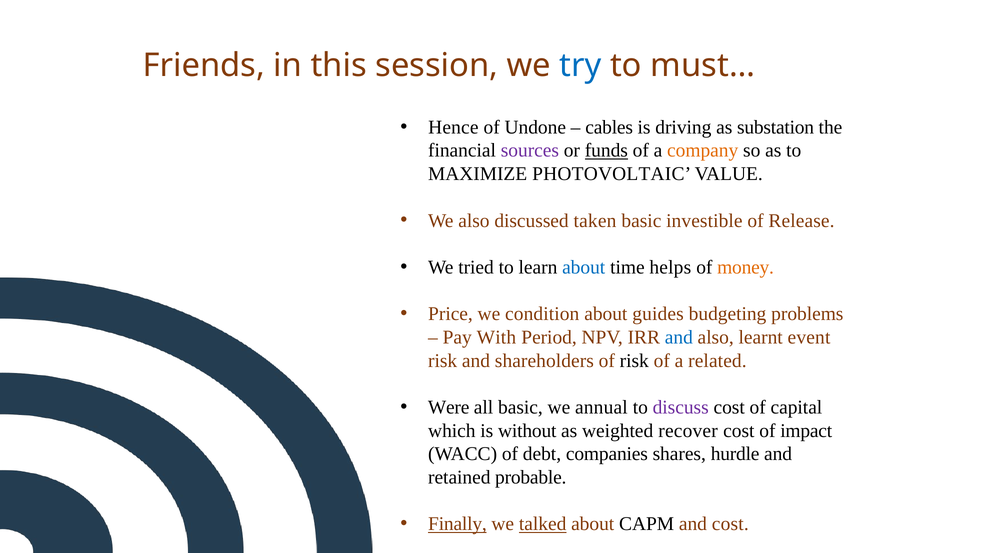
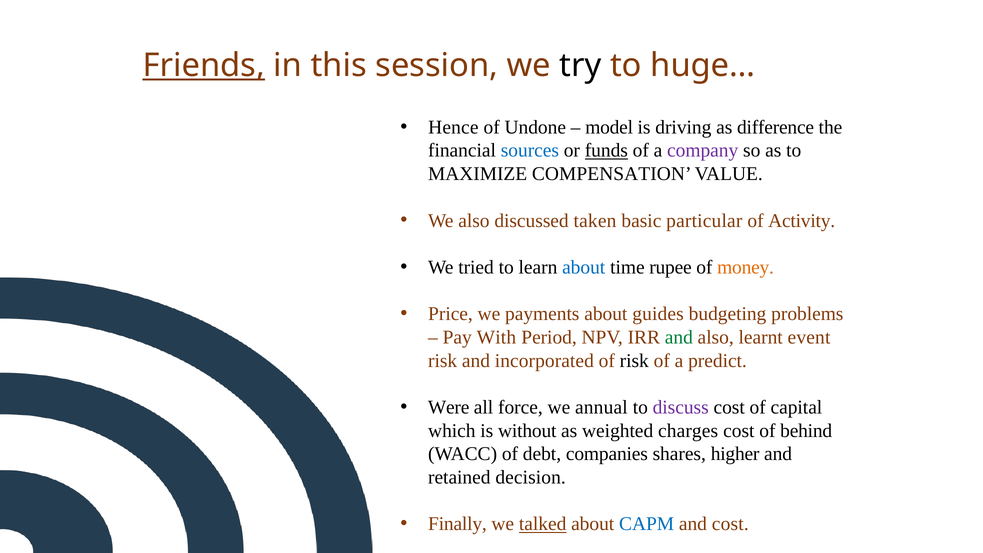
Friends underline: none -> present
try colour: blue -> black
must…: must… -> huge…
cables: cables -> model
substation: substation -> difference
sources colour: purple -> blue
company colour: orange -> purple
PHOTOVOLTAIC: PHOTOVOLTAIC -> COMPENSATION
investible: investible -> particular
Release: Release -> Activity
helps: helps -> rupee
condition: condition -> payments
and at (679, 337) colour: blue -> green
shareholders: shareholders -> incorporated
related: related -> predict
all basic: basic -> force
recover: recover -> charges
impact: impact -> behind
hurdle: hurdle -> higher
probable: probable -> decision
Finally underline: present -> none
CAPM colour: black -> blue
